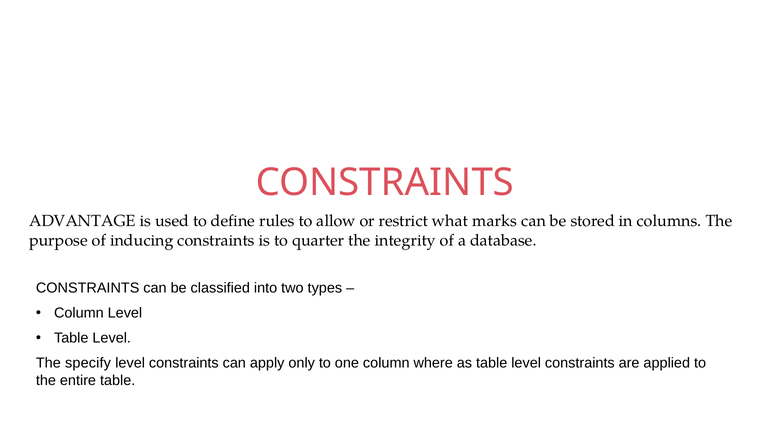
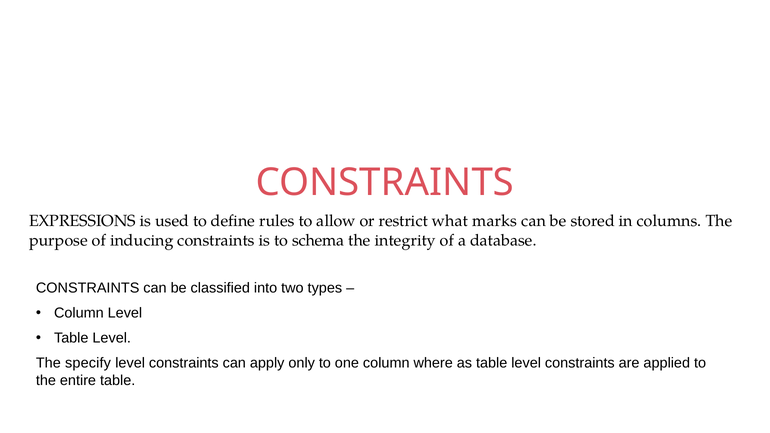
ADVANTAGE: ADVANTAGE -> EXPRESSIONS
quarter: quarter -> schema
